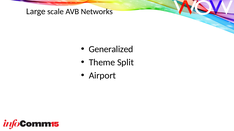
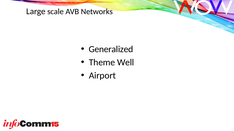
Split: Split -> Well
